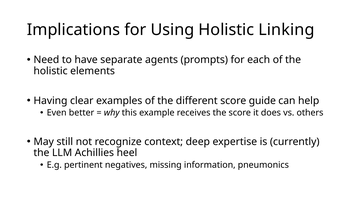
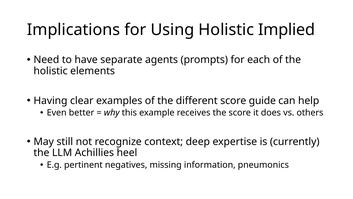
Linking: Linking -> Implied
